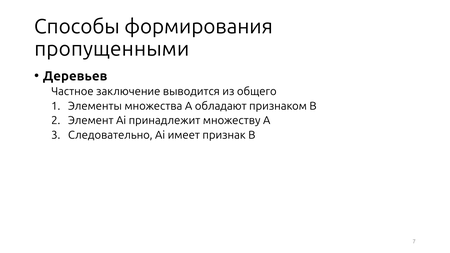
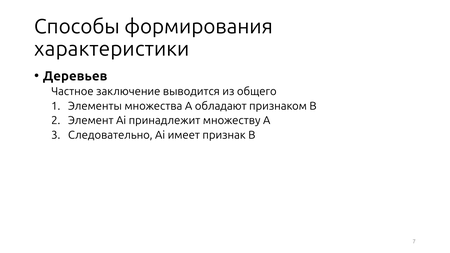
пропущенными: пропущенными -> характеристики
